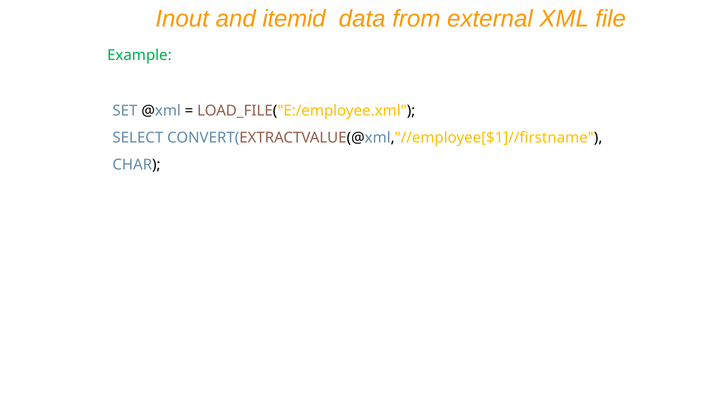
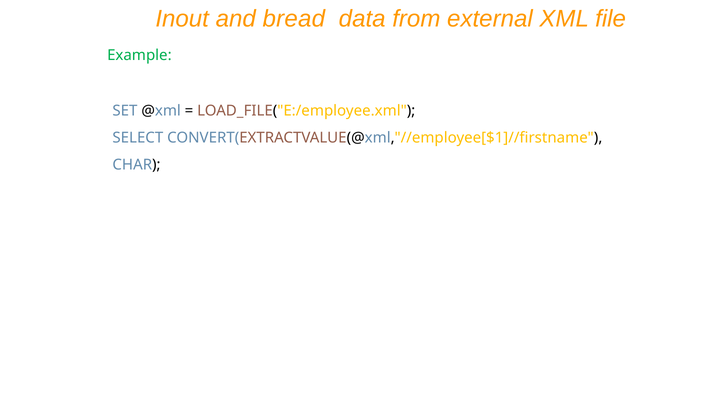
itemid: itemid -> bread
